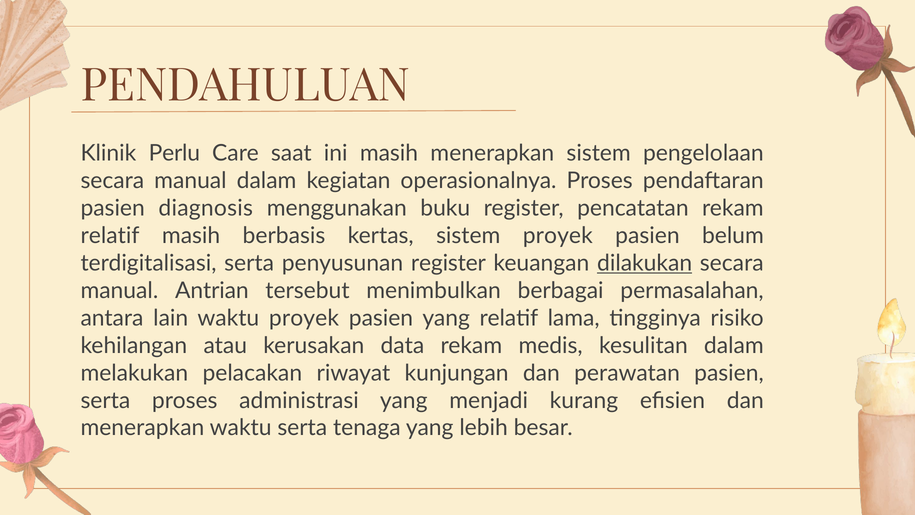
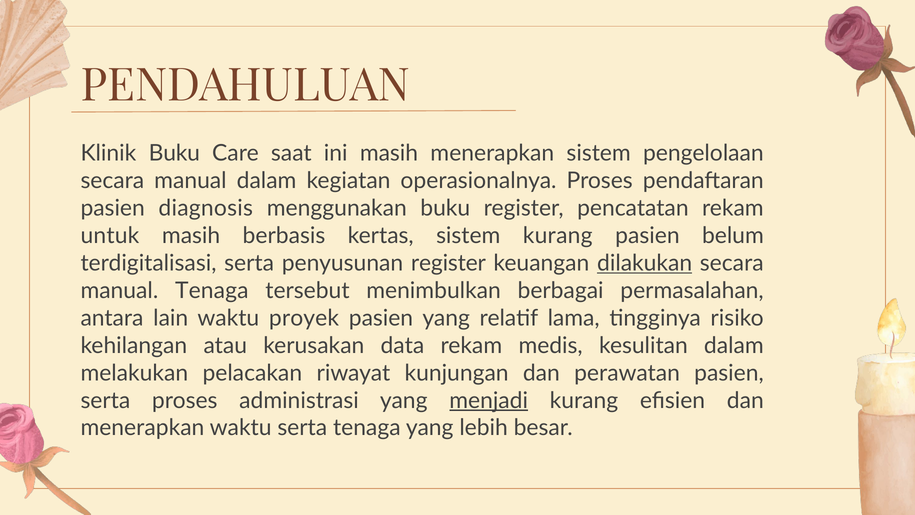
Klinik Perlu: Perlu -> Buku
relatif at (110, 236): relatif -> untuk
sistem proyek: proyek -> kurang
manual Antrian: Antrian -> Tenaga
menjadi underline: none -> present
